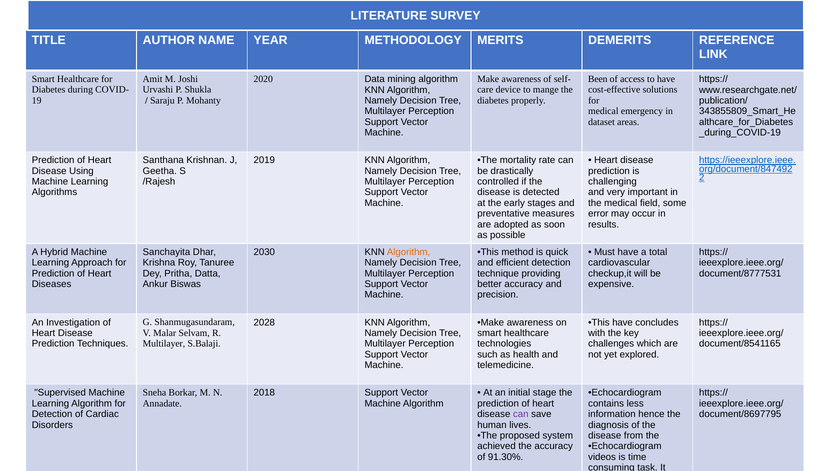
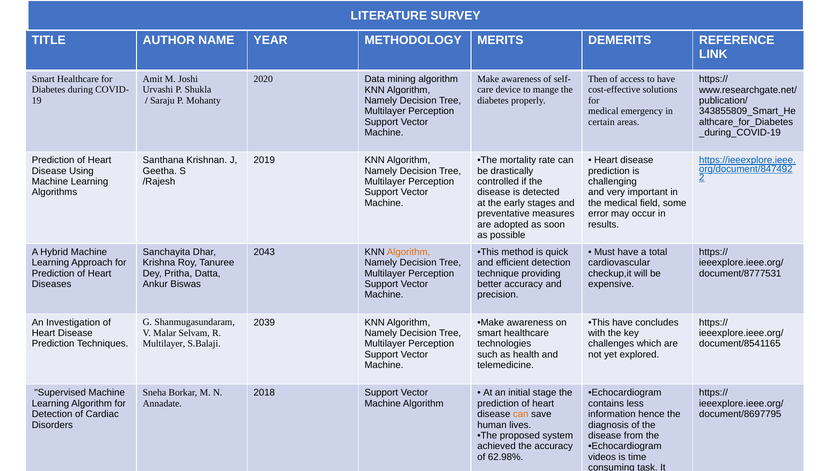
Been: Been -> Then
dataset: dataset -> certain
2030: 2030 -> 2043
2028: 2028 -> 2039
can at (521, 414) colour: purple -> orange
91.30%: 91.30% -> 62.98%
